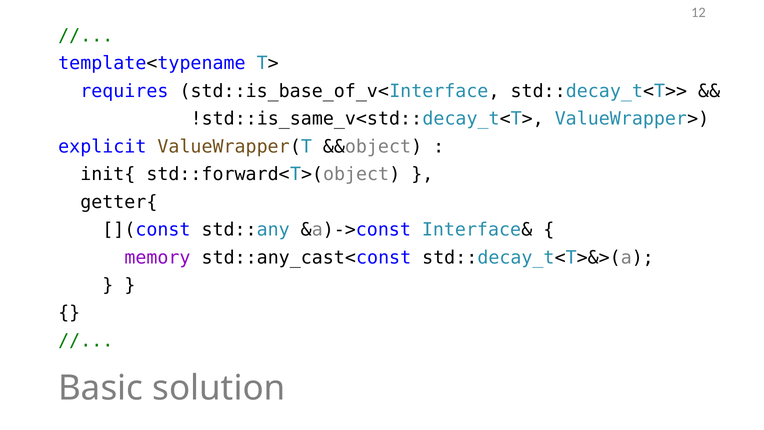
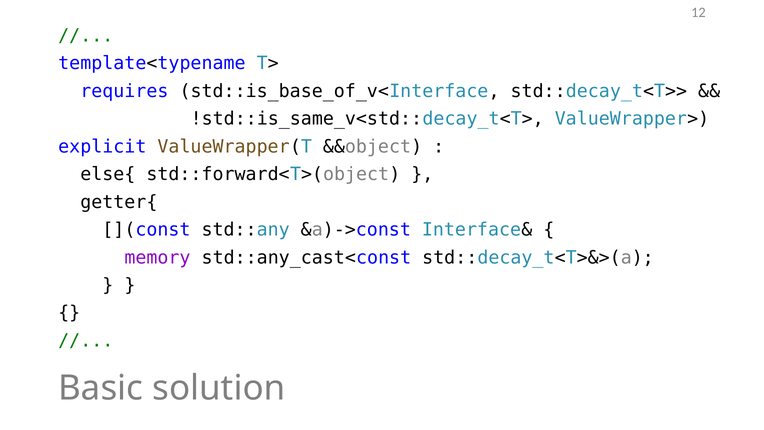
init{: init{ -> else{
